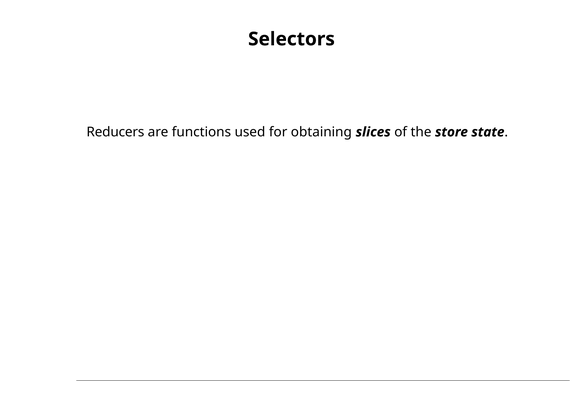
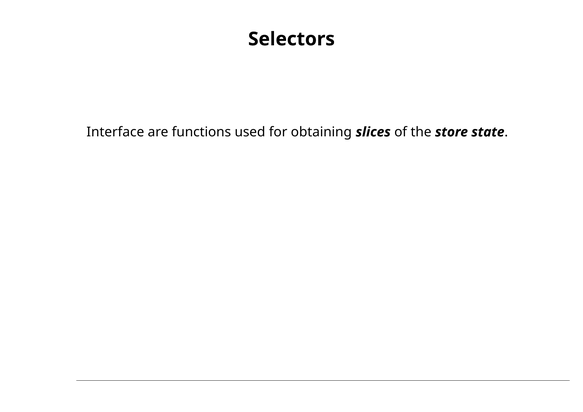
Reducers: Reducers -> Interface
